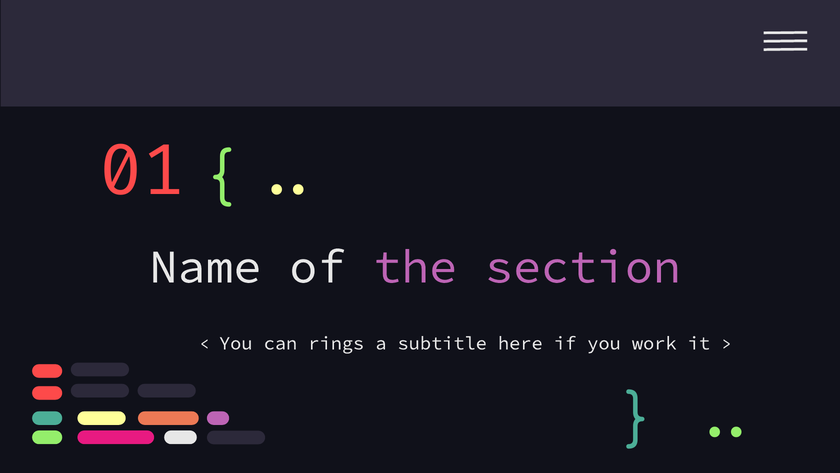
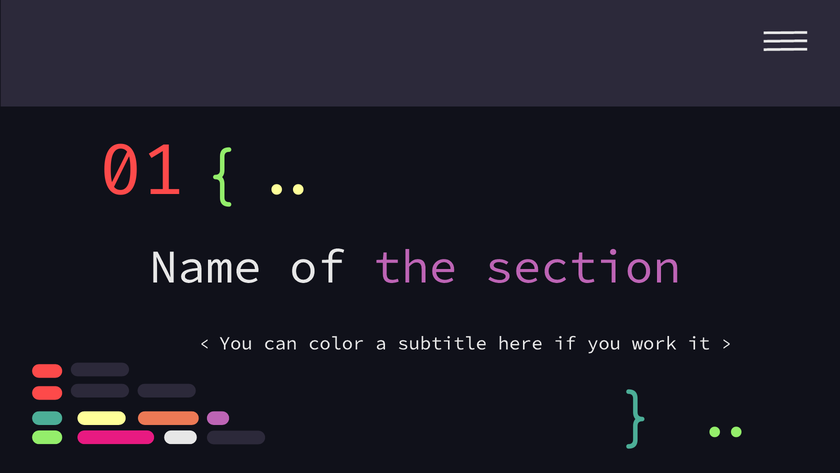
rings: rings -> color
